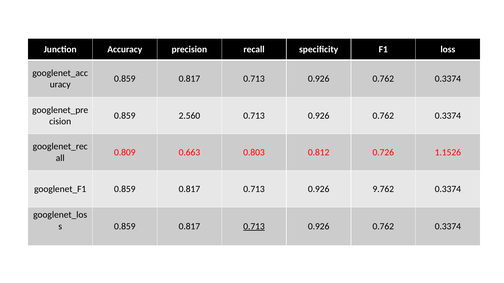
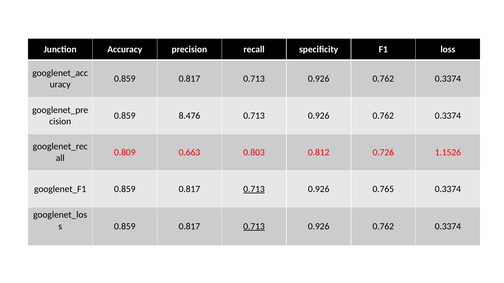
2.560: 2.560 -> 8.476
0.713 at (254, 189) underline: none -> present
9.762: 9.762 -> 0.765
